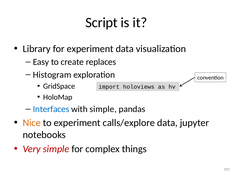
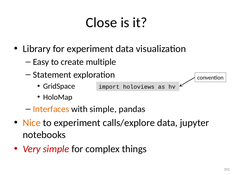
Script: Script -> Close
replaces: replaces -> multiple
Histogram: Histogram -> Statement
Interfaces colour: blue -> orange
